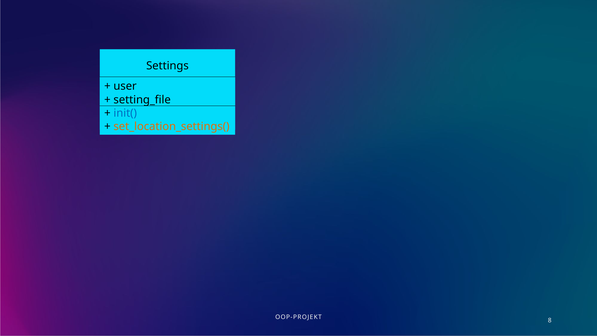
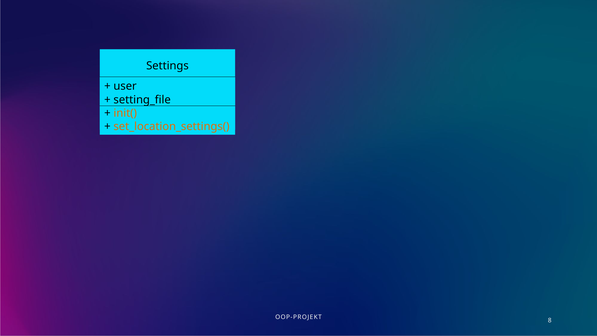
init( colour: blue -> orange
